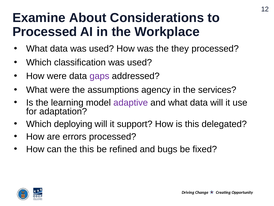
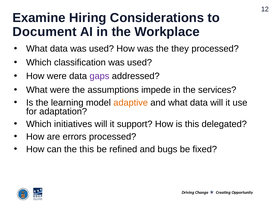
About: About -> Hiring
Processed at (45, 32): Processed -> Document
agency: agency -> impede
adaptive colour: purple -> orange
deploying: deploying -> initiatives
